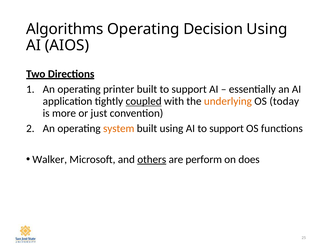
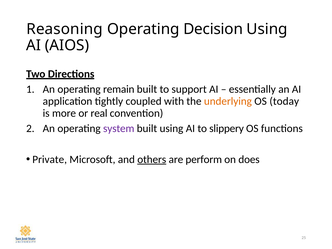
Algorithms: Algorithms -> Reasoning
printer: printer -> remain
coupled underline: present -> none
just: just -> real
system colour: orange -> purple
AI to support: support -> slippery
Walker: Walker -> Private
